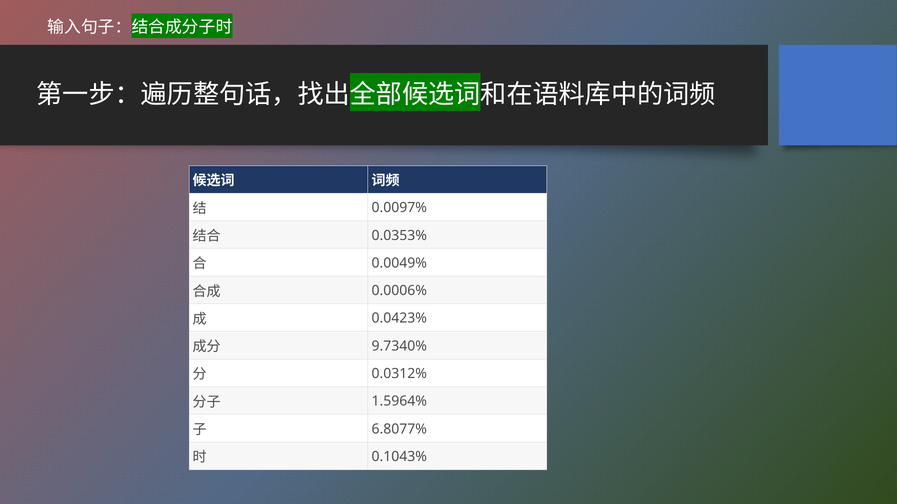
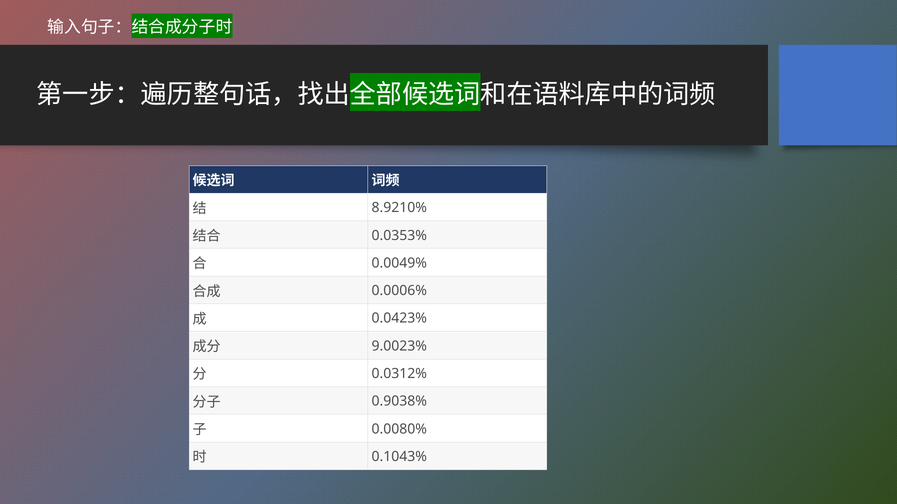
0.0097%: 0.0097% -> 8.9210%
9.7340%: 9.7340% -> 9.0023%
1.5964%: 1.5964% -> 0.9038%
6.8077%: 6.8077% -> 0.0080%
